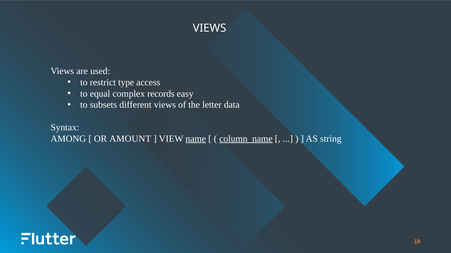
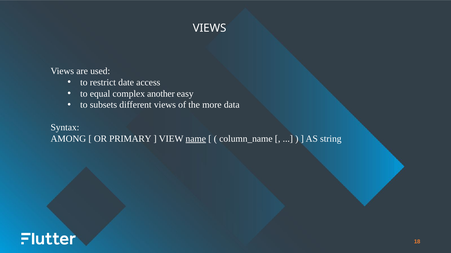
type: type -> date
records: records -> another
letter: letter -> more
AMOUNT: AMOUNT -> PRIMARY
column_name underline: present -> none
